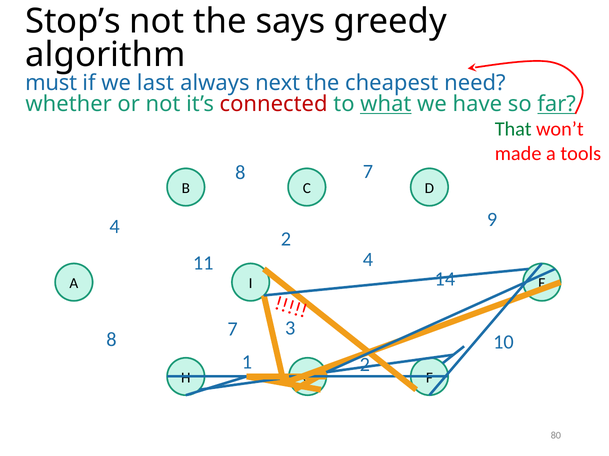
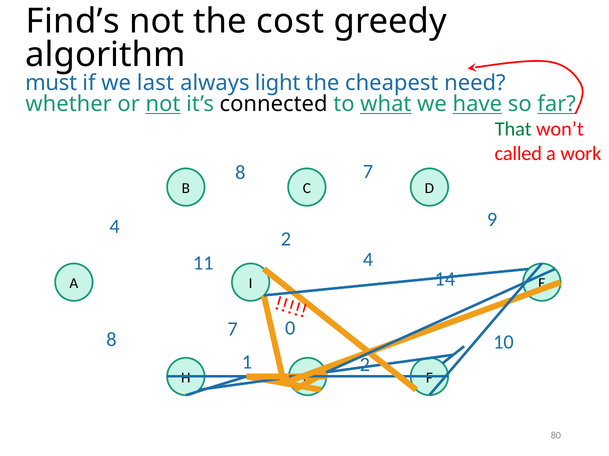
Stop’s: Stop’s -> Find’s
says: says -> cost
next: next -> light
not at (163, 104) underline: none -> present
connected colour: red -> black
have underline: none -> present
made: made -> called
tools: tools -> work
3: 3 -> 0
